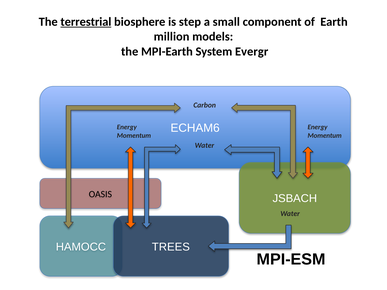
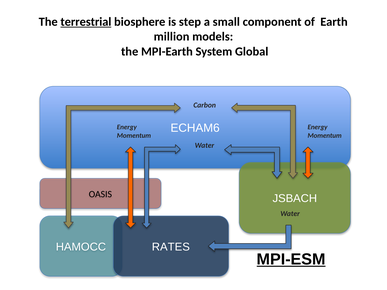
Evergr: Evergr -> Global
TREES: TREES -> RATES
MPI-ESM underline: none -> present
